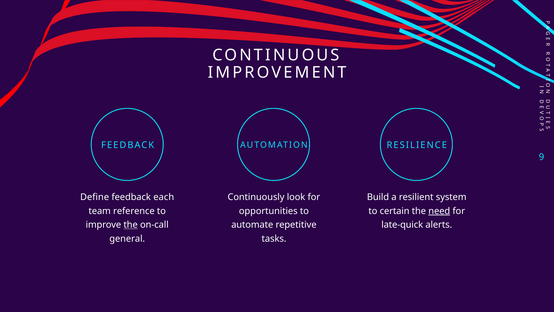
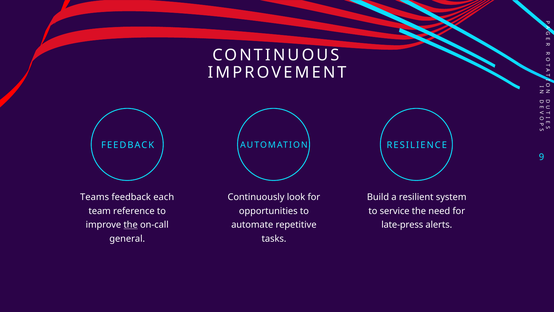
Define: Define -> Teams
certain: certain -> service
need underline: present -> none
late-quick: late-quick -> late-press
